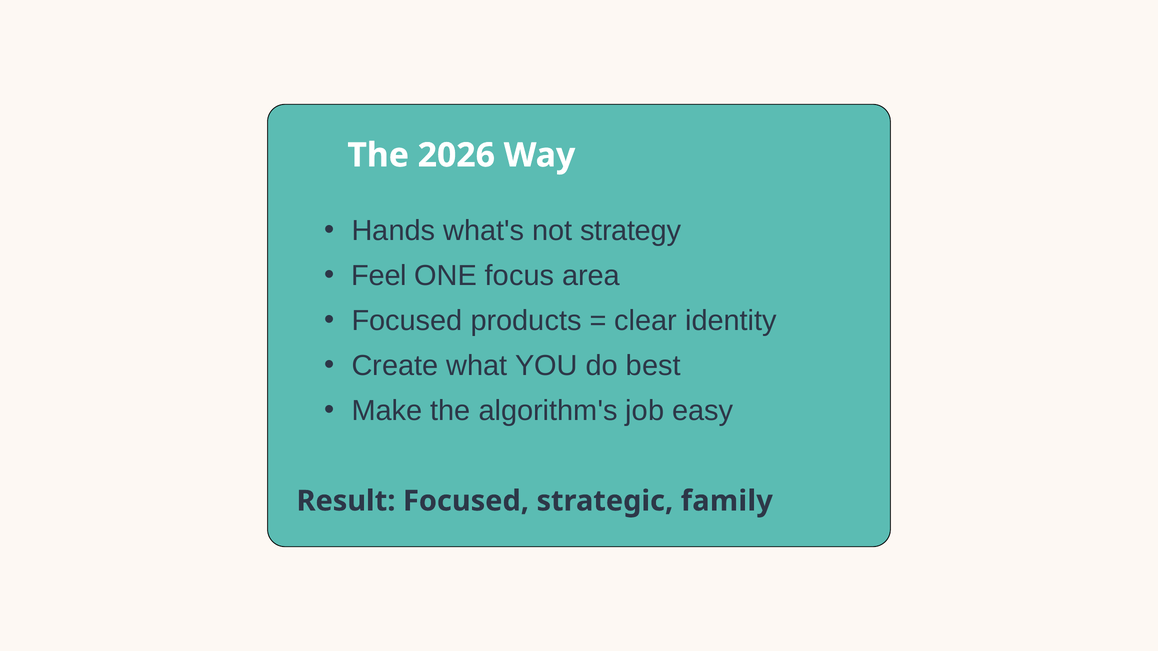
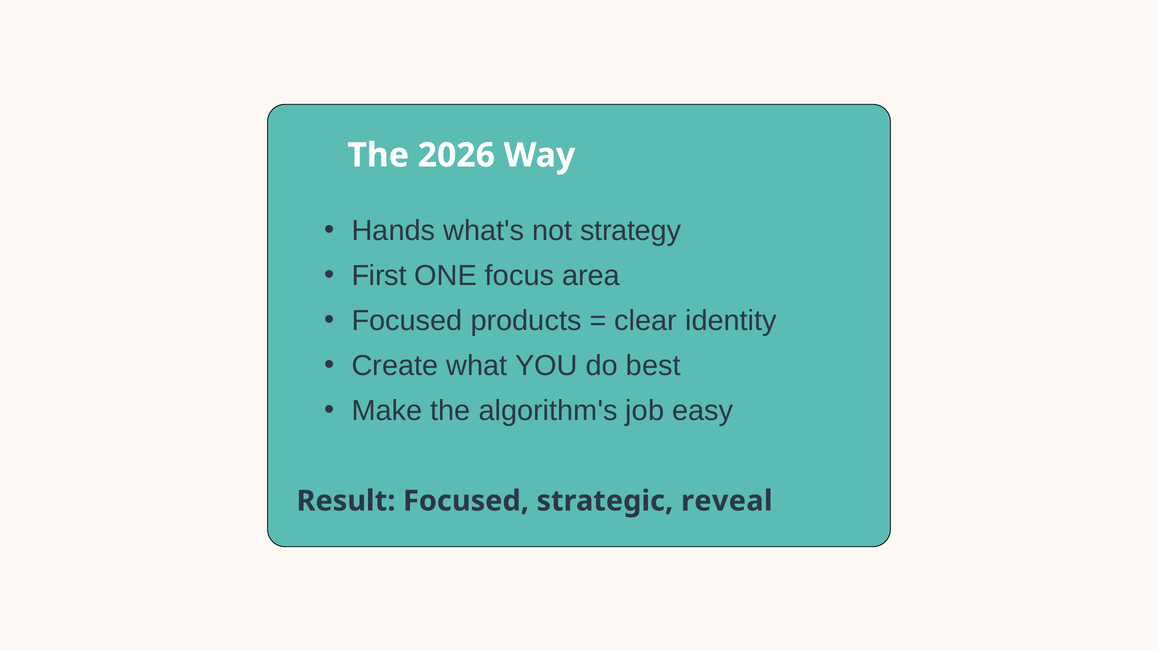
Feel: Feel -> First
family: family -> reveal
